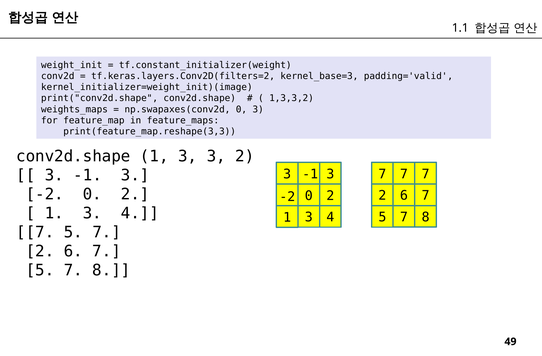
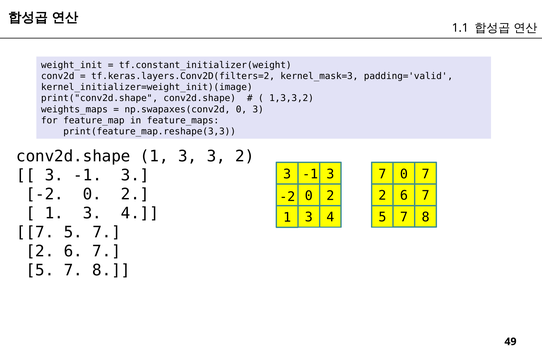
kernel_base=3: kernel_base=3 -> kernel_mask=3
7 at (404, 174): 7 -> 0
